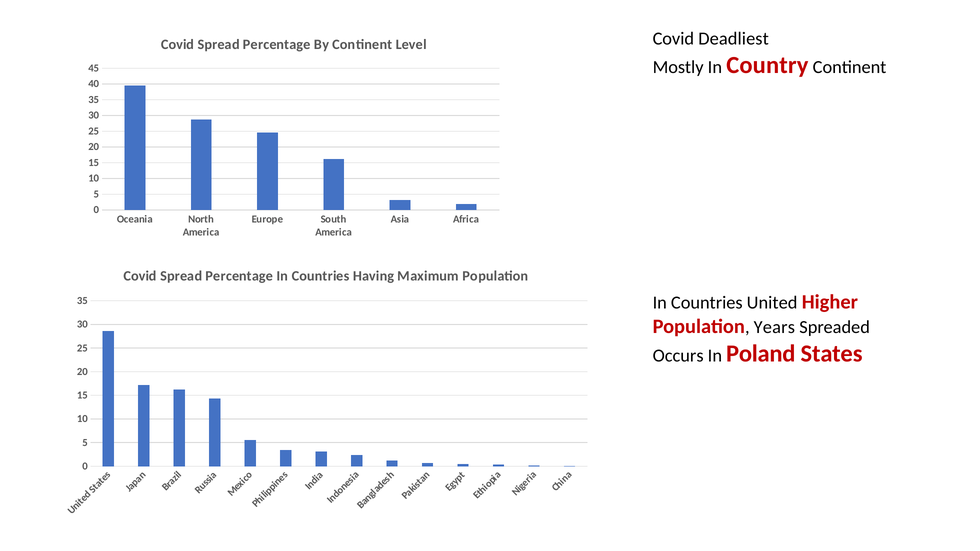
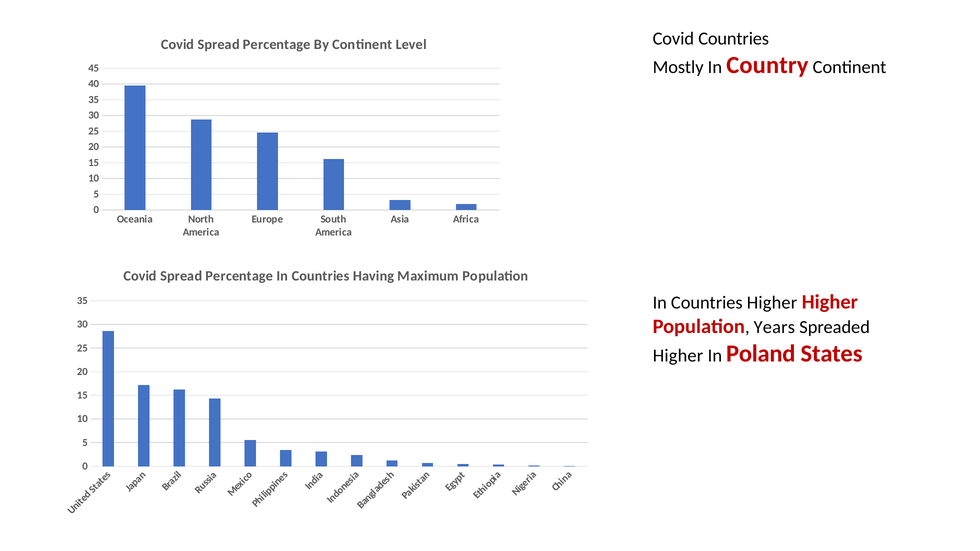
Covid Deadliest: Deadliest -> Countries
Countries United: United -> Higher
Occurs at (678, 356): Occurs -> Higher
